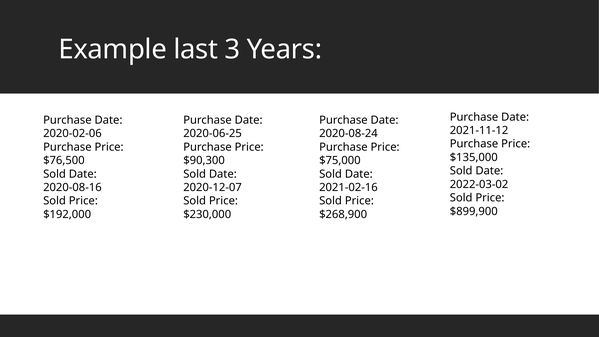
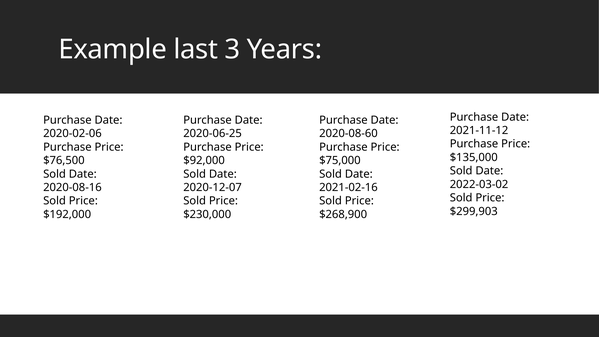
2020-08-24: 2020-08-24 -> 2020-08-60
$90,300: $90,300 -> $92,000
$899,900: $899,900 -> $299,903
